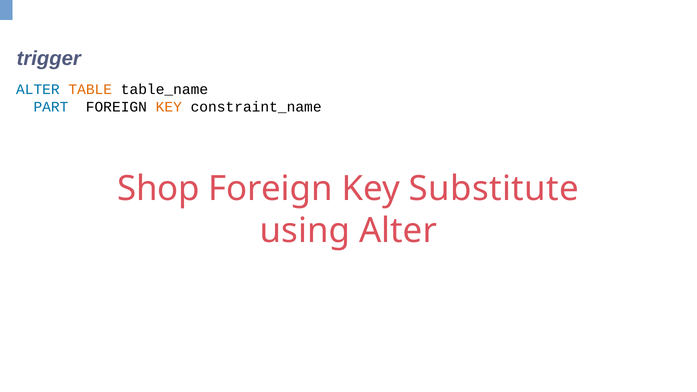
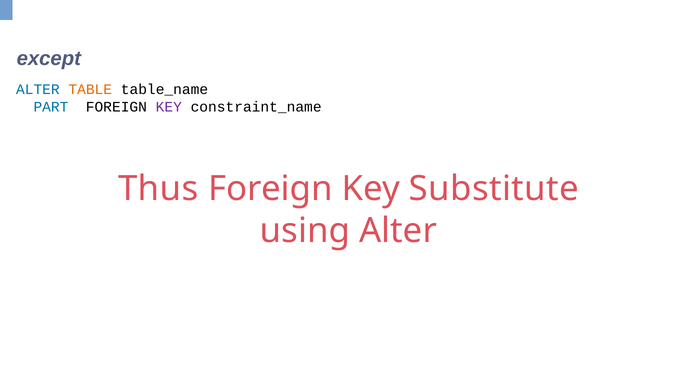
trigger: trigger -> except
KEY at (169, 107) colour: orange -> purple
Shop: Shop -> Thus
